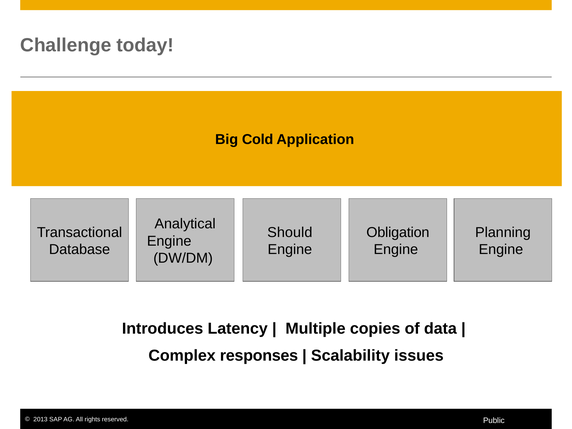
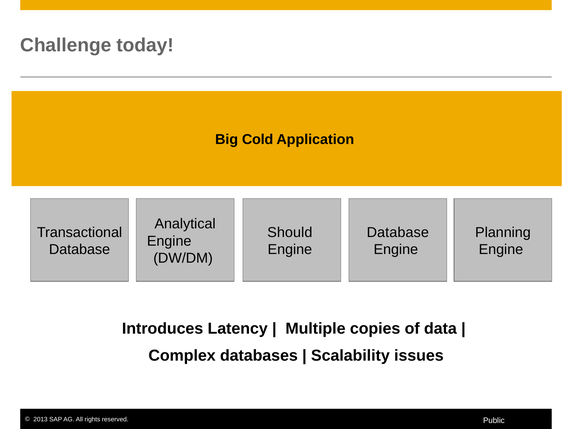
Obligation at (398, 232): Obligation -> Database
responses: responses -> databases
